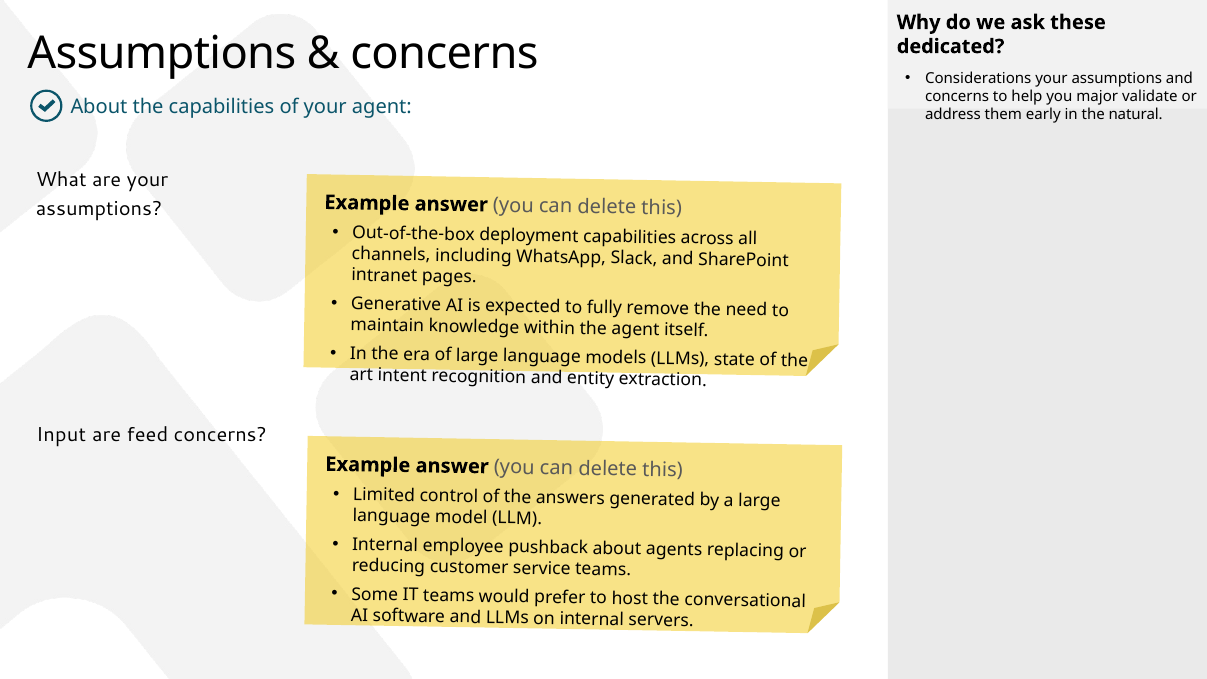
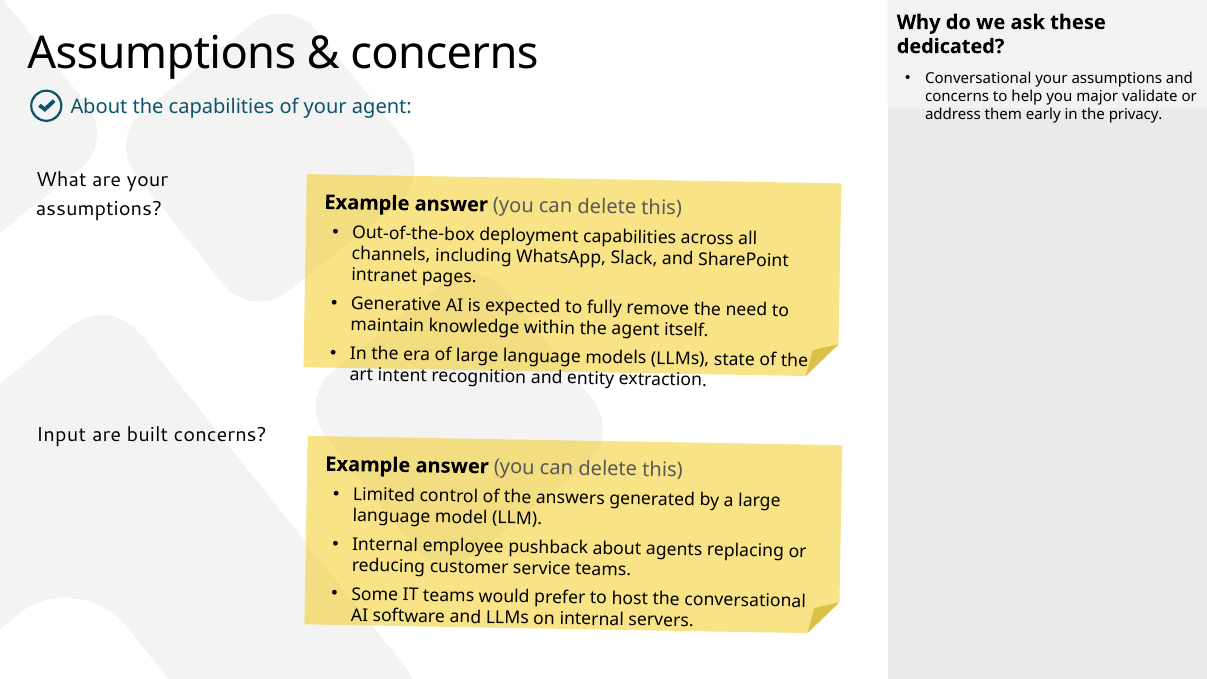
Considerations at (978, 79): Considerations -> Conversational
natural: natural -> privacy
feed: feed -> built
